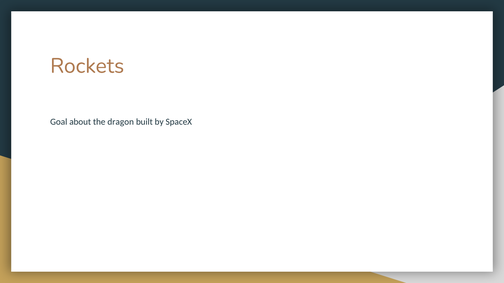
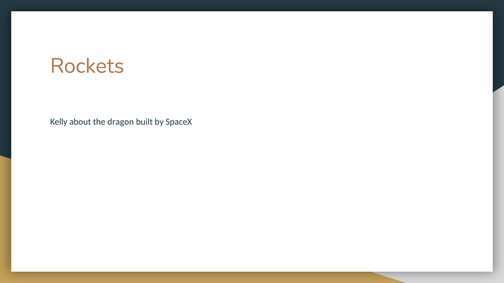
Goal: Goal -> Kelly
